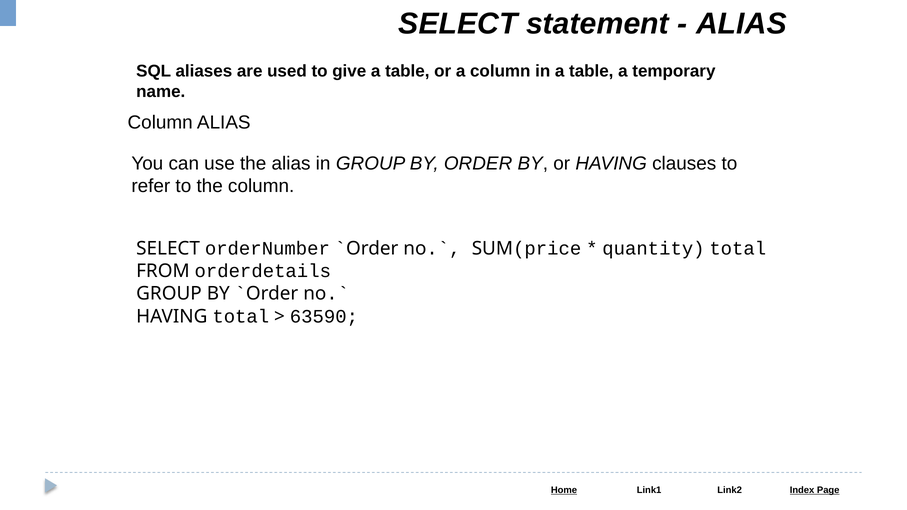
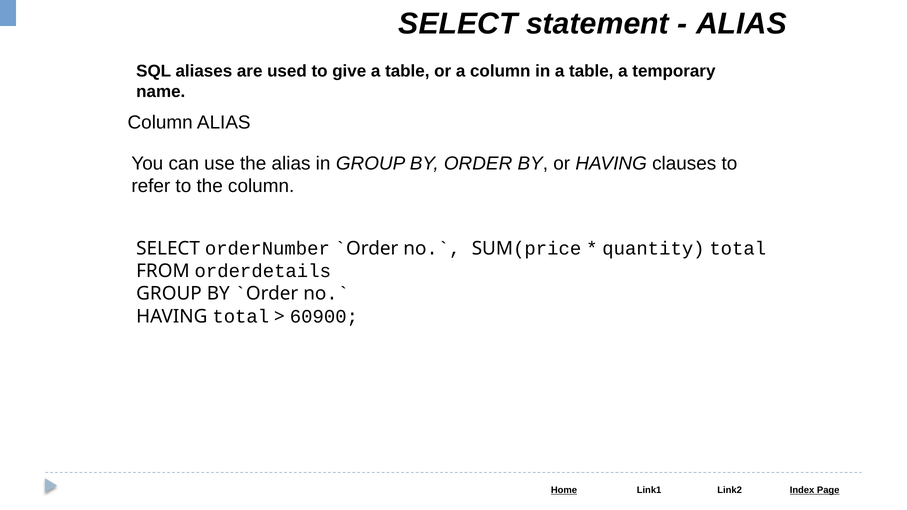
63590: 63590 -> 60900
